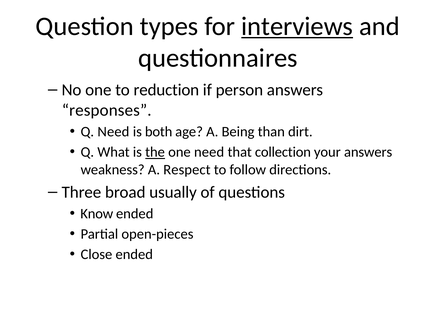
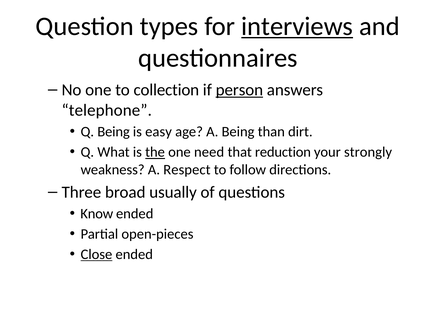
reduction: reduction -> collection
person underline: none -> present
responses: responses -> telephone
Q Need: Need -> Being
both: both -> easy
collection: collection -> reduction
your answers: answers -> strongly
Close underline: none -> present
